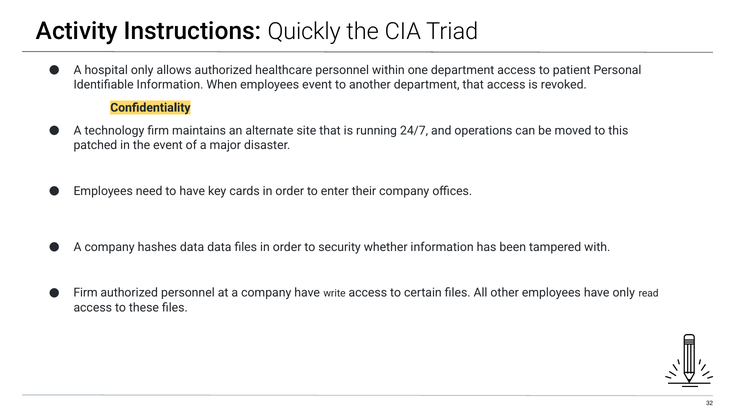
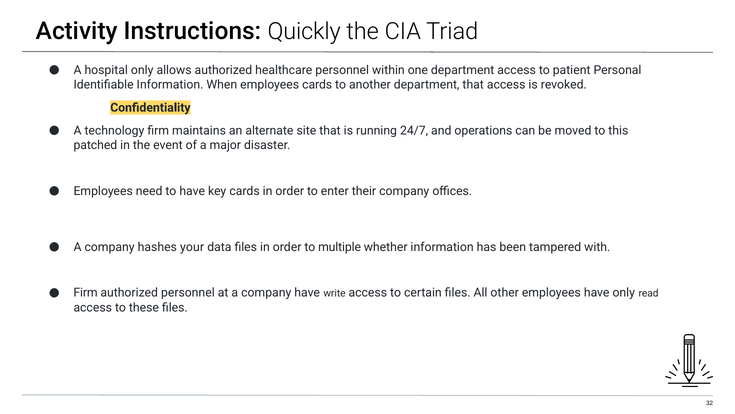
employees event: event -> cards
hashes data: data -> your
security: security -> multiple
